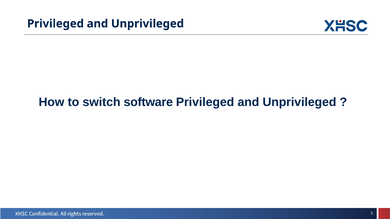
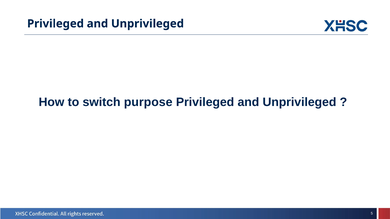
software: software -> purpose
